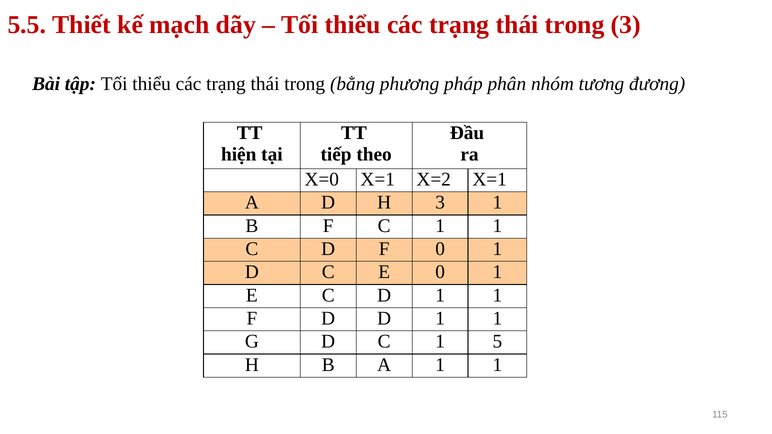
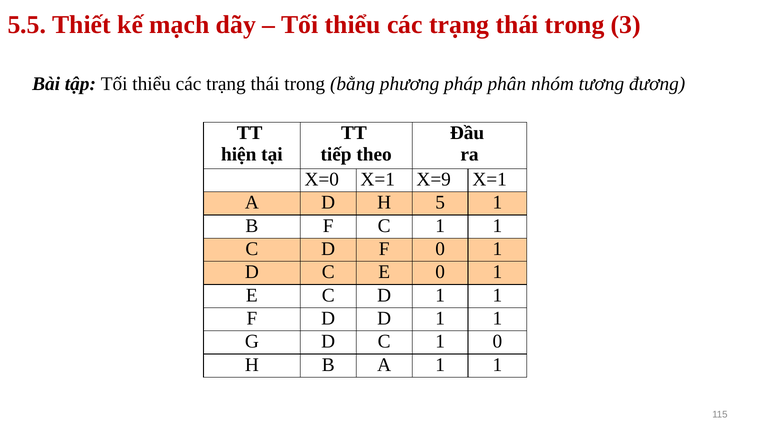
X=2: X=2 -> X=9
H 3: 3 -> 5
1 5: 5 -> 0
